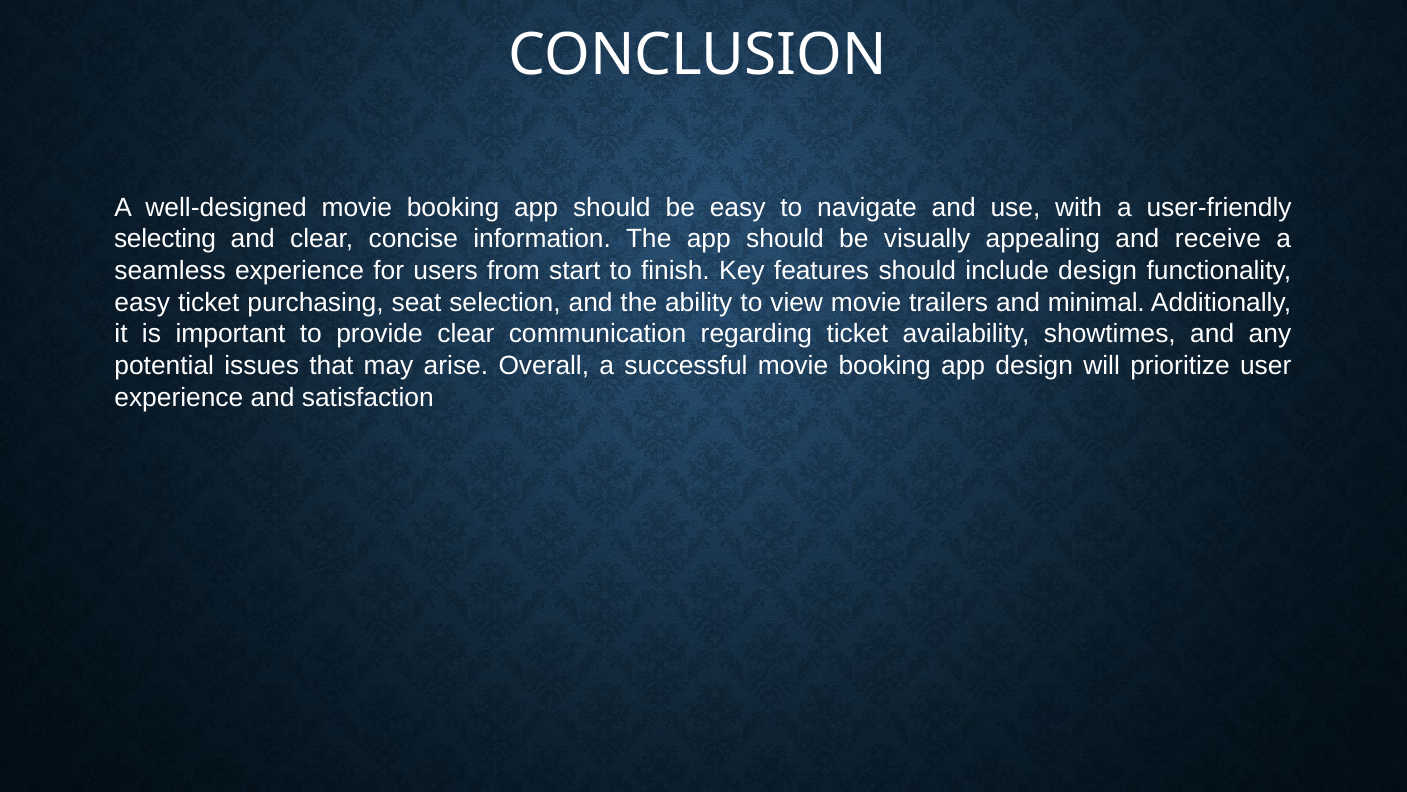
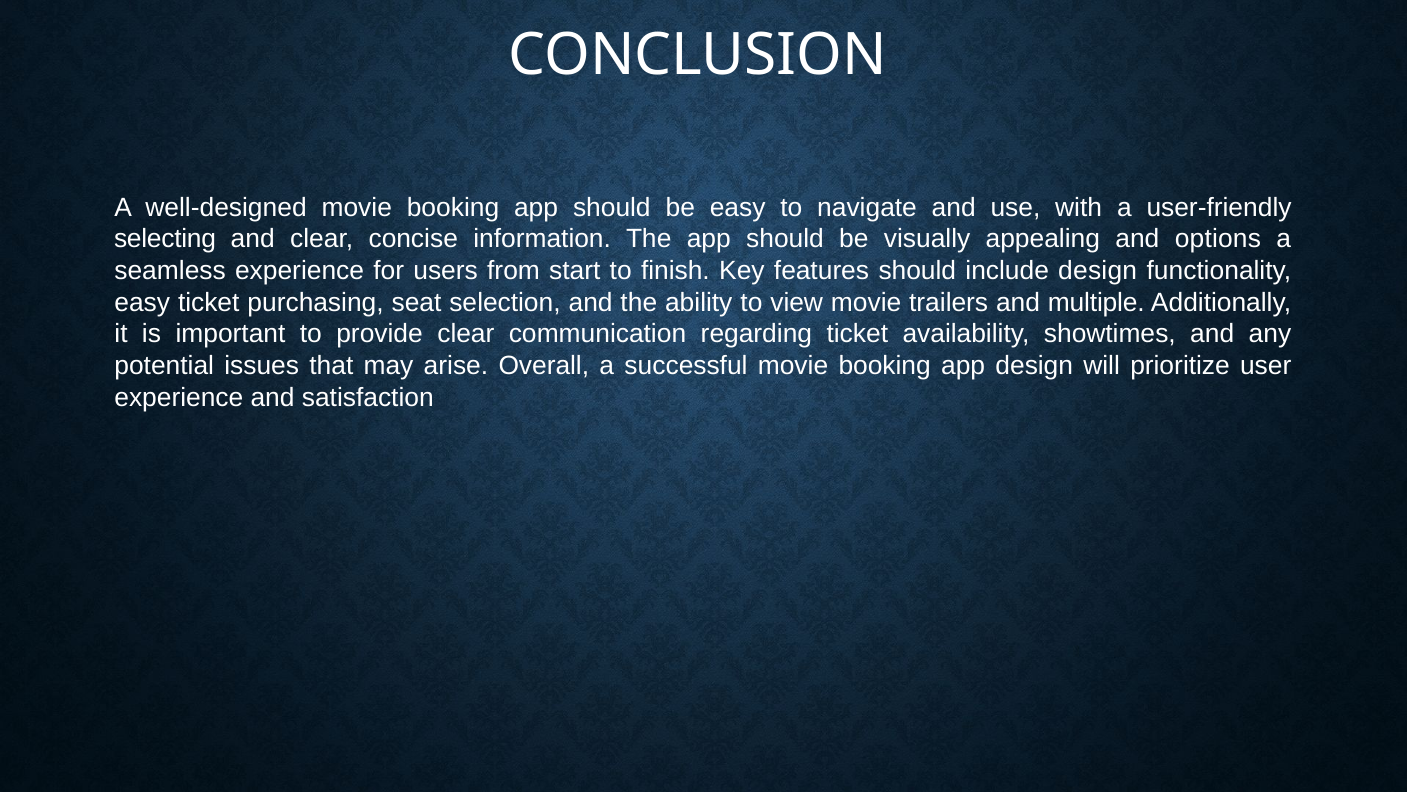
receive: receive -> options
minimal: minimal -> multiple
